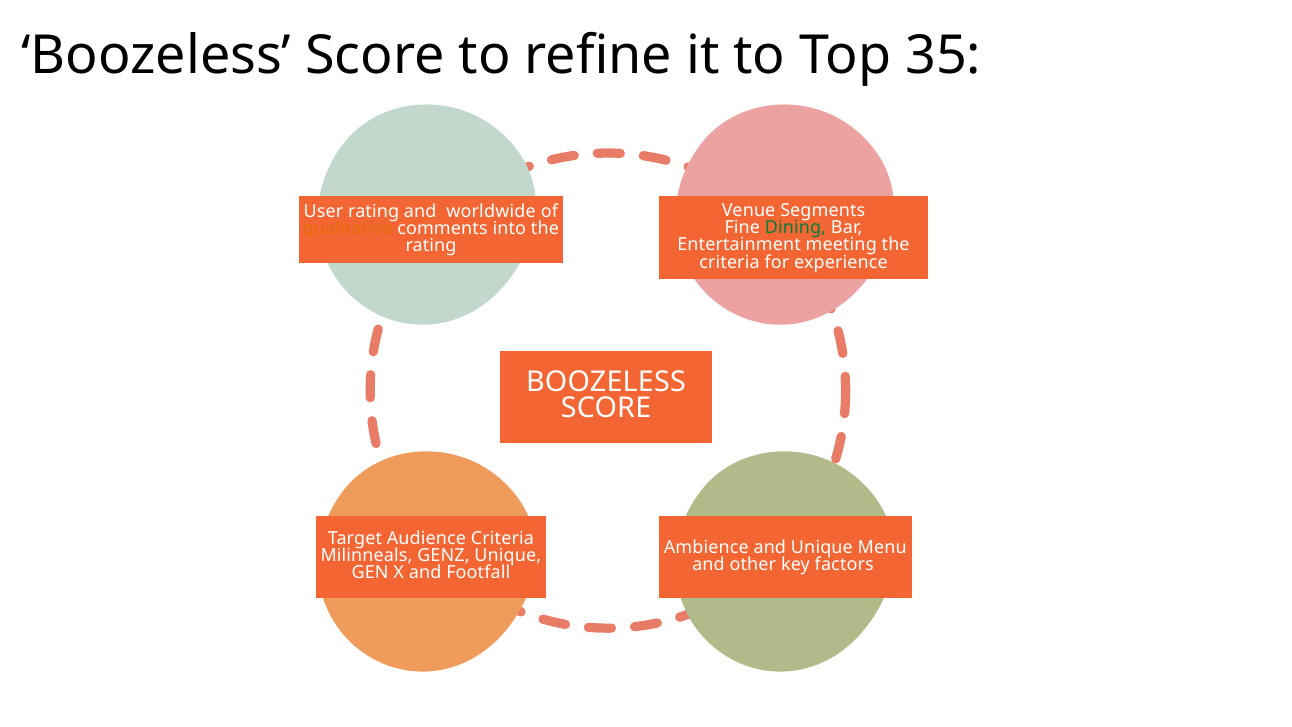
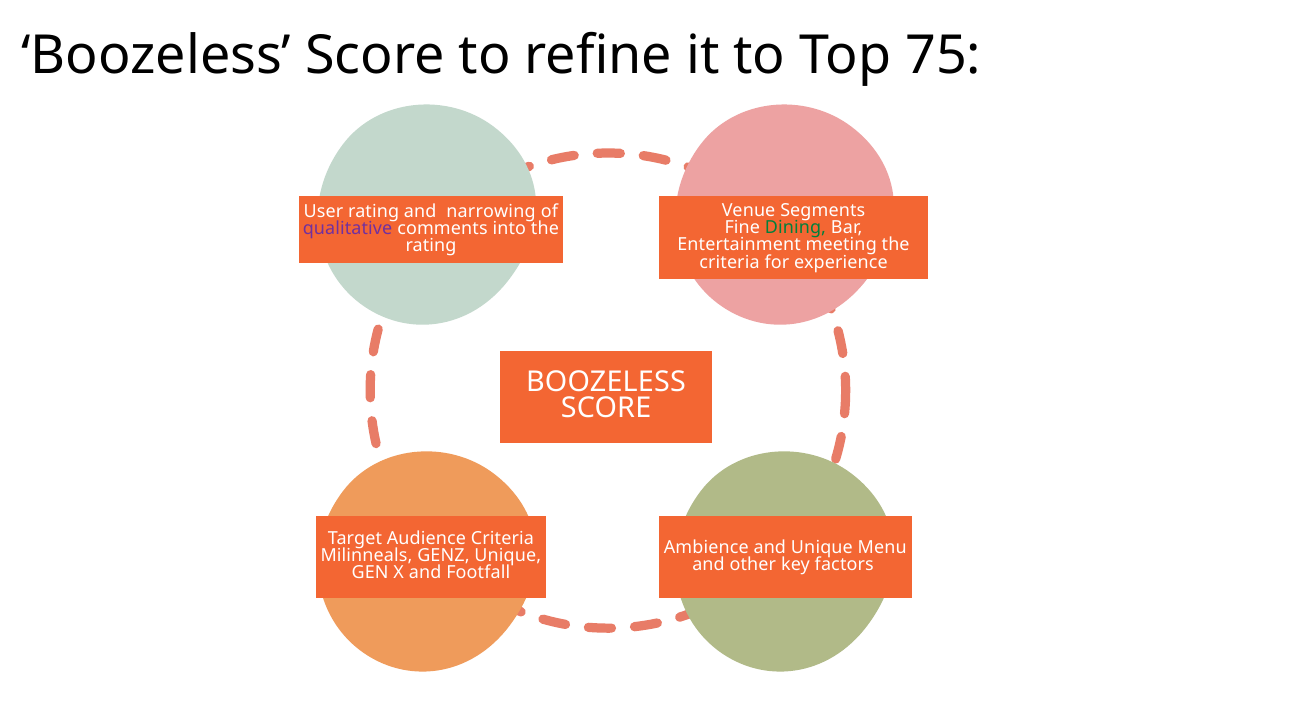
35: 35 -> 75
worldwide: worldwide -> narrowing
qualitative colour: orange -> purple
